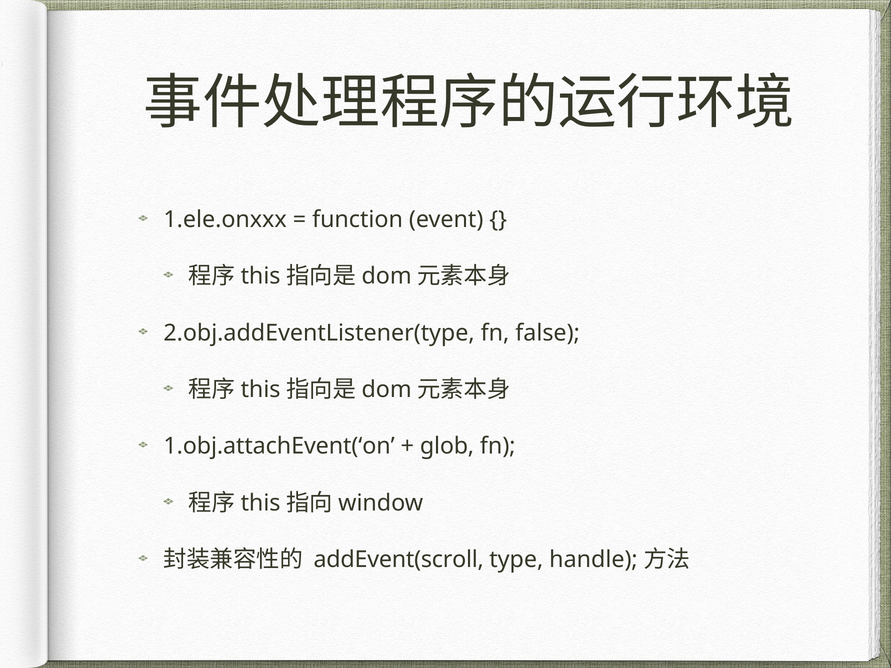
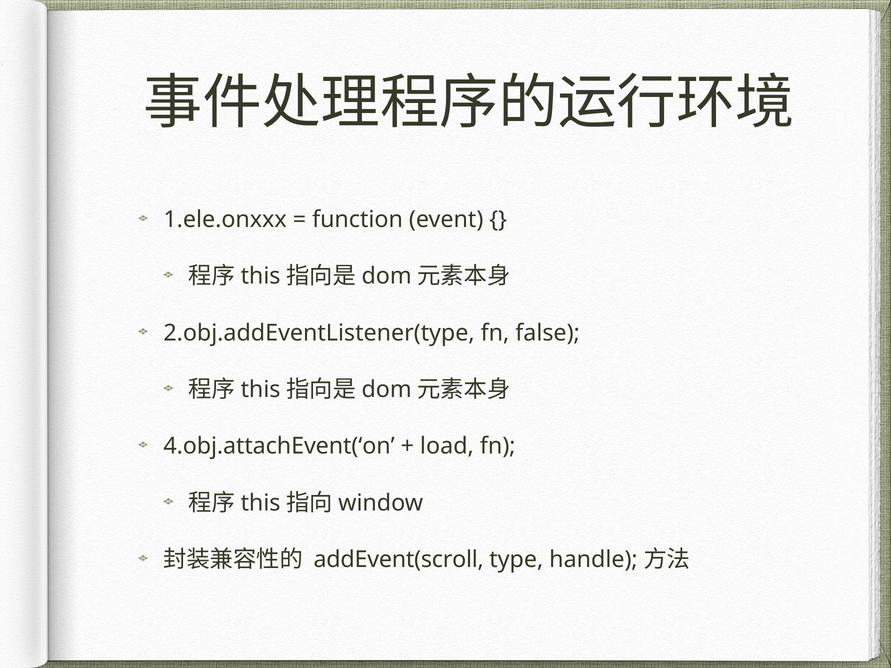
1.obj.attachEvent(‘on: 1.obj.attachEvent(‘on -> 4.obj.attachEvent(‘on
glob: glob -> load
